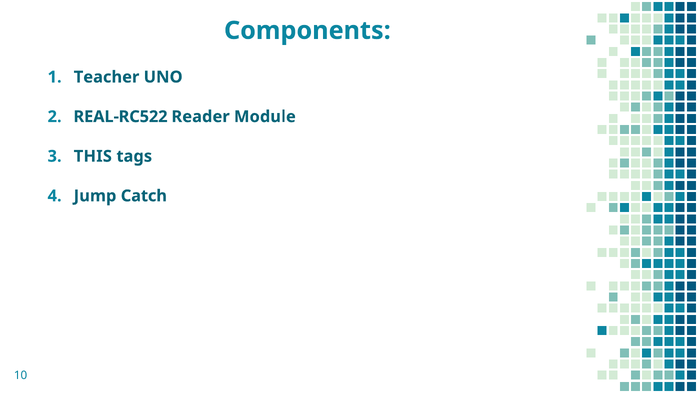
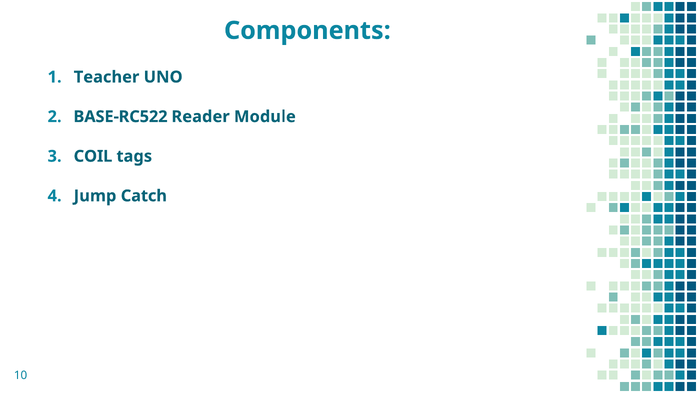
REAL-RC522: REAL-RC522 -> BASE-RC522
THIS: THIS -> COIL
